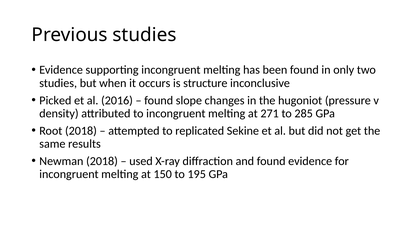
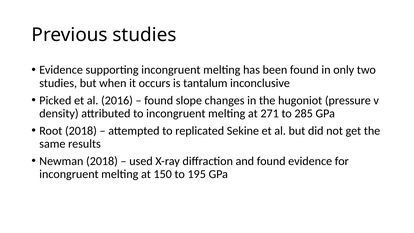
structure: structure -> tantalum
